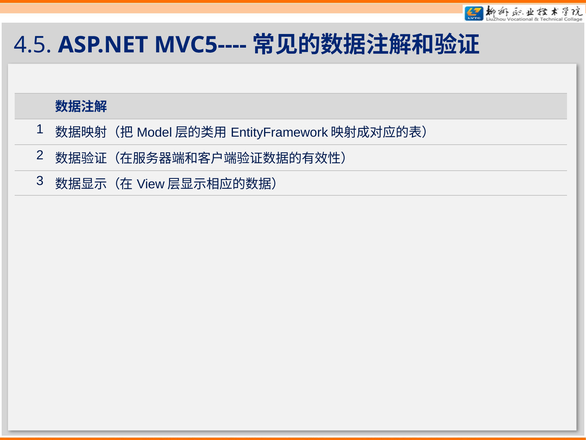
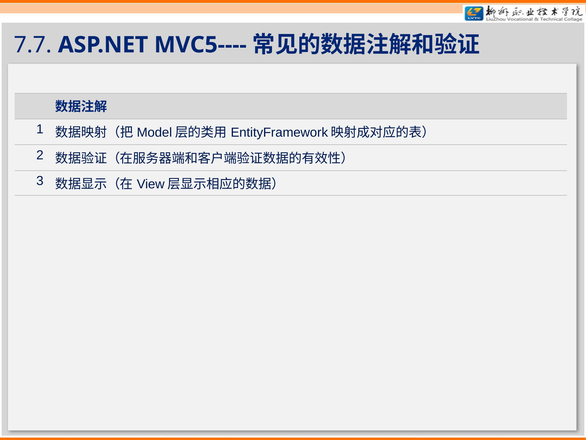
4.5: 4.5 -> 7.7
